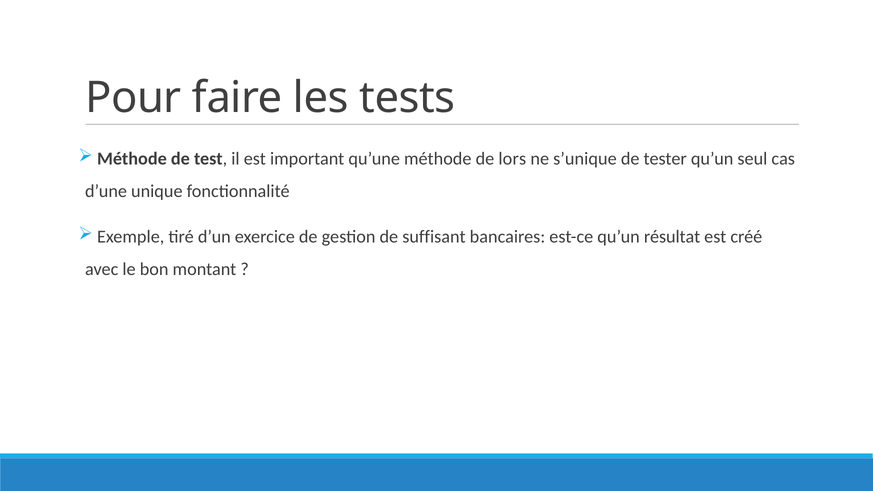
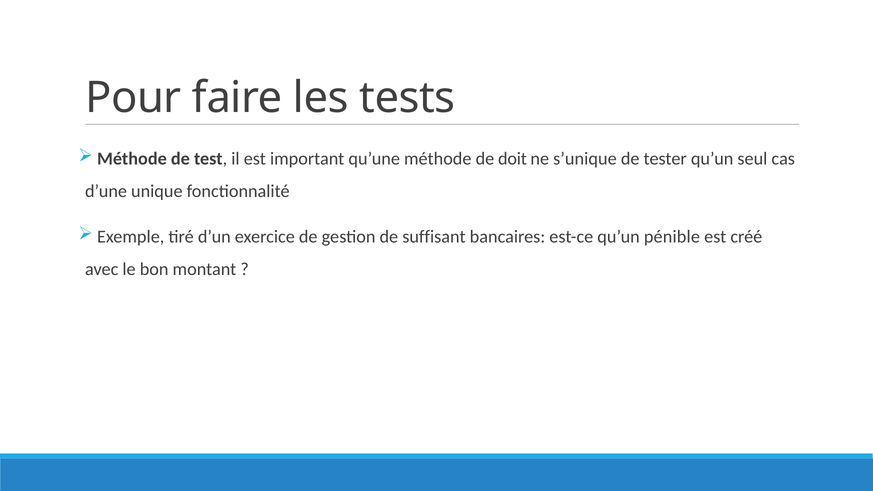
lors: lors -> doit
résultat: résultat -> pénible
